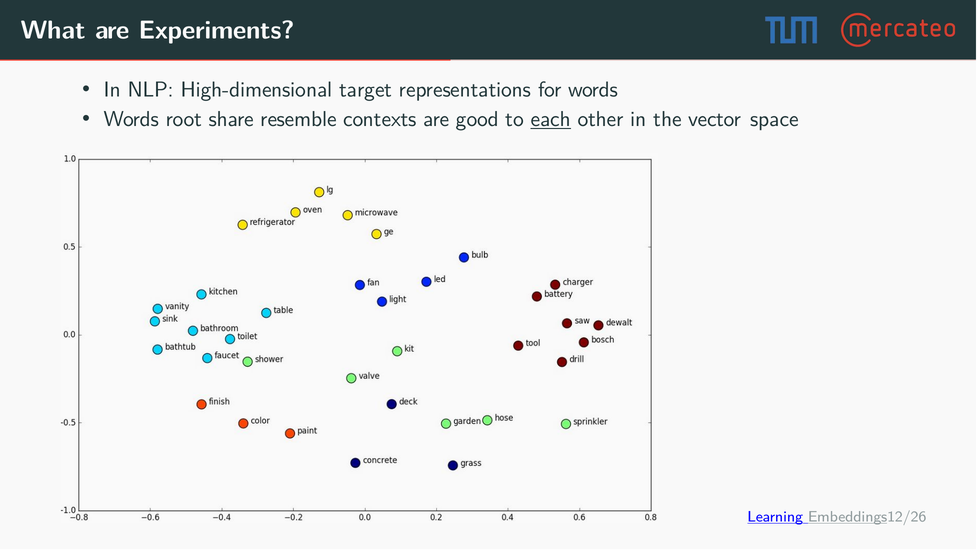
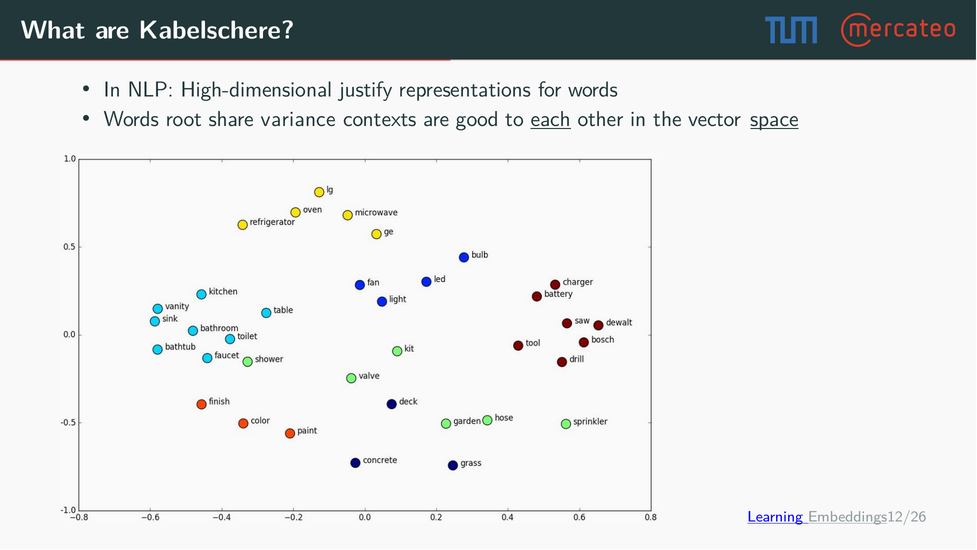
Experiments: Experiments -> Kabelschere
target: target -> justify
resemble: resemble -> variance
space underline: none -> present
